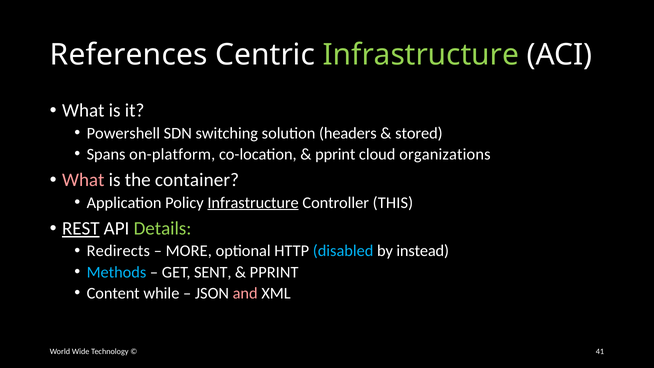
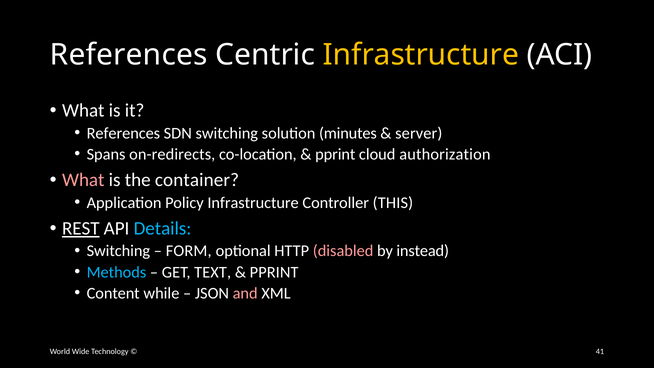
Infrastructure at (421, 55) colour: light green -> yellow
Powershell at (123, 133): Powershell -> References
headers: headers -> minutes
stored: stored -> server
on-platform: on-platform -> on-redirects
organizations: organizations -> authorization
Infrastructure at (253, 203) underline: present -> none
Details colour: light green -> light blue
Redirects at (118, 251): Redirects -> Switching
MORE: MORE -> FORM
disabled colour: light blue -> pink
SENT: SENT -> TEXT
